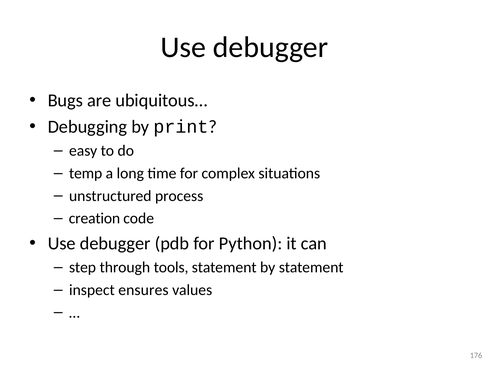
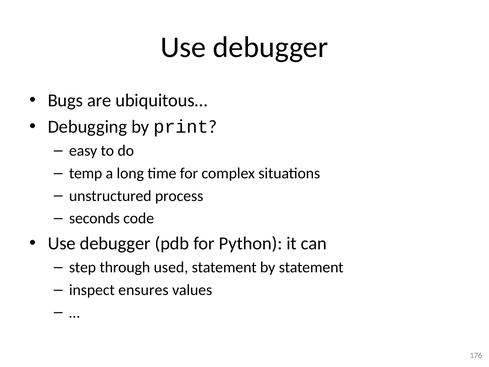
creation: creation -> seconds
tools: tools -> used
